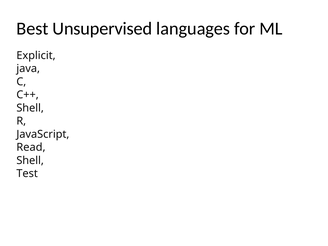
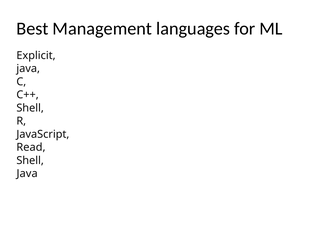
Unsupervised: Unsupervised -> Management
Test at (27, 174): Test -> Java
